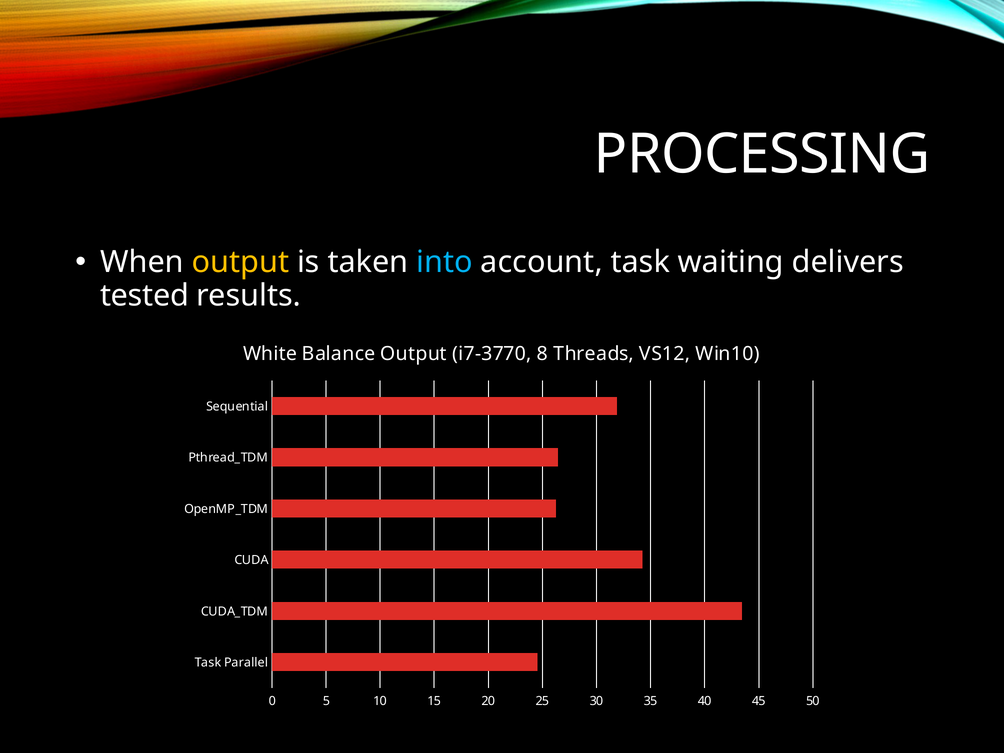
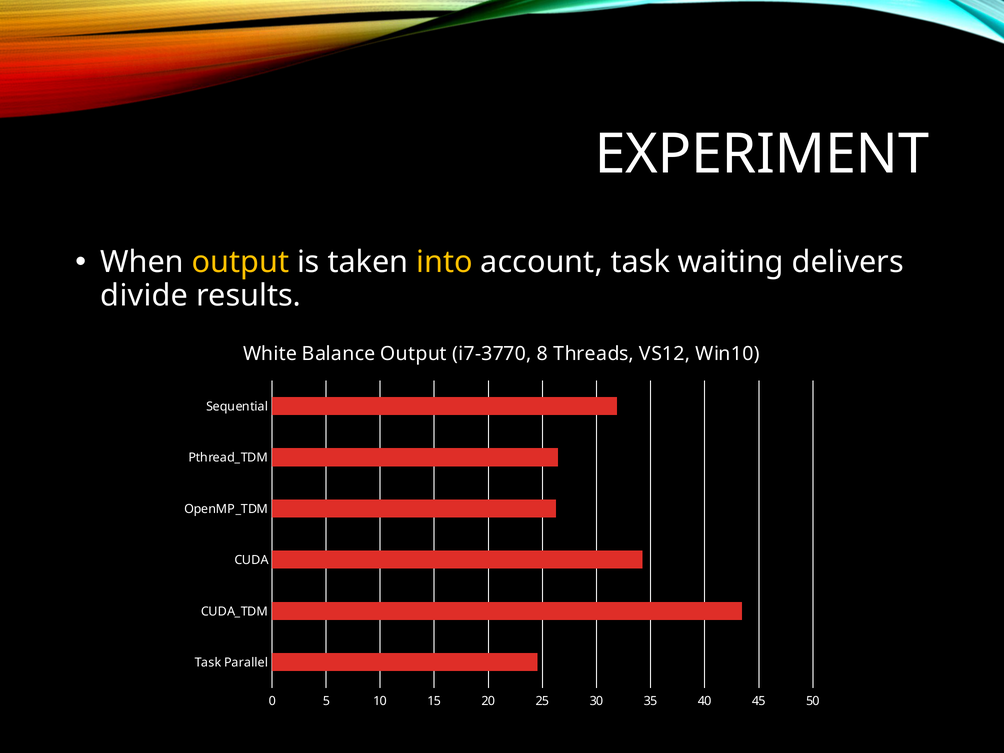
PROCESSING: PROCESSING -> EXPERIMENT
into colour: light blue -> yellow
tested: tested -> divide
